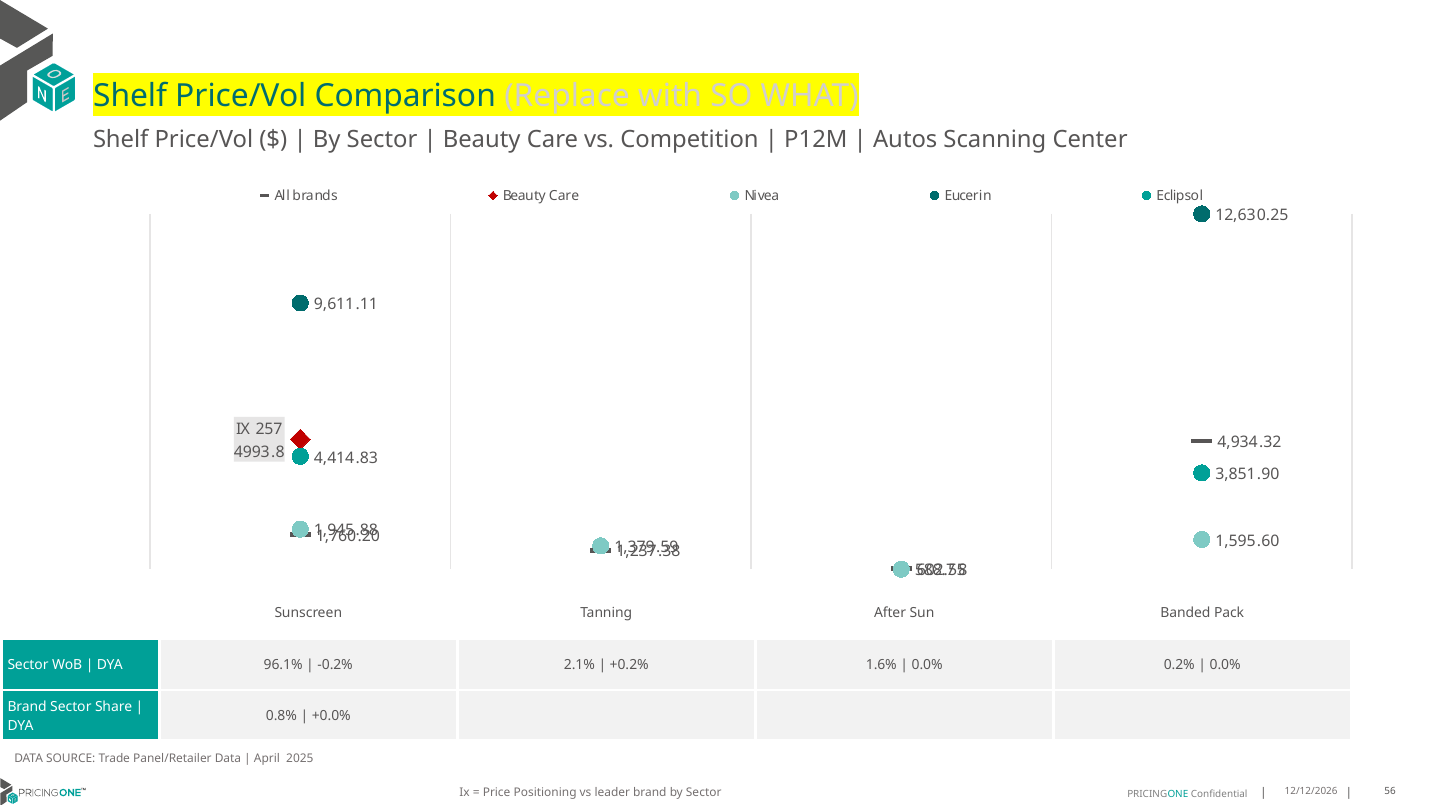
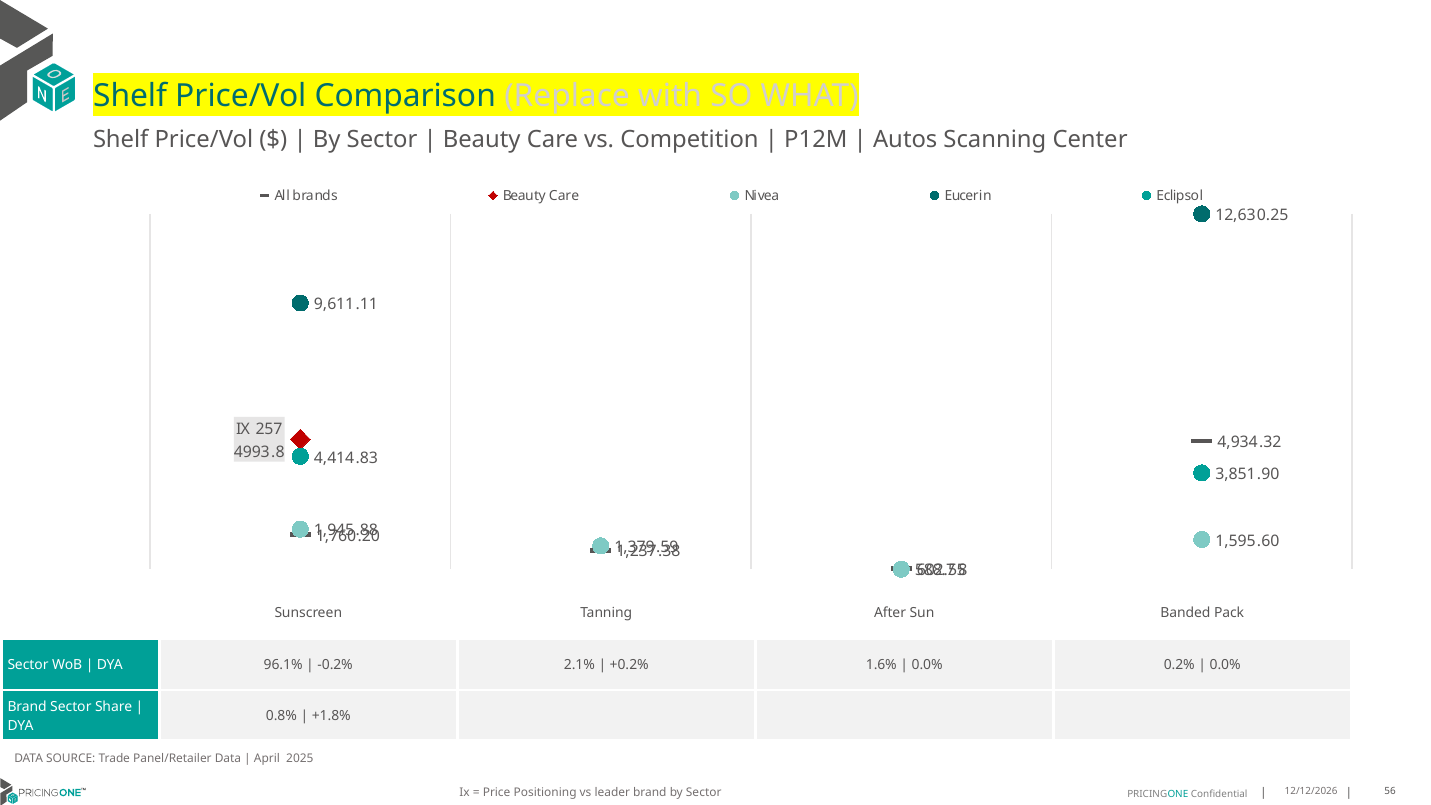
+0.0%: +0.0% -> +1.8%
